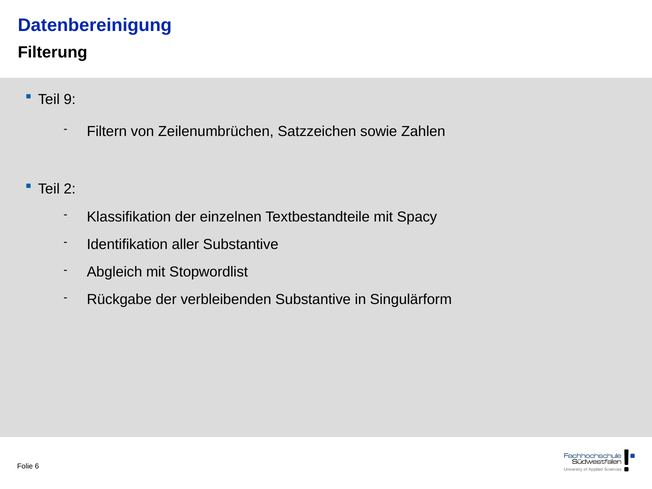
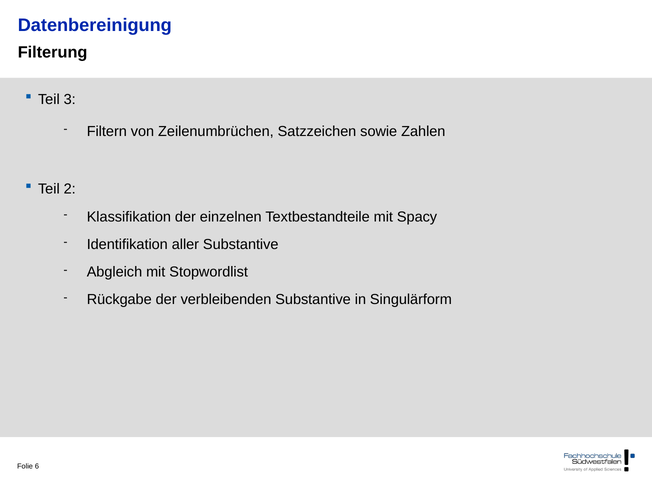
9: 9 -> 3
